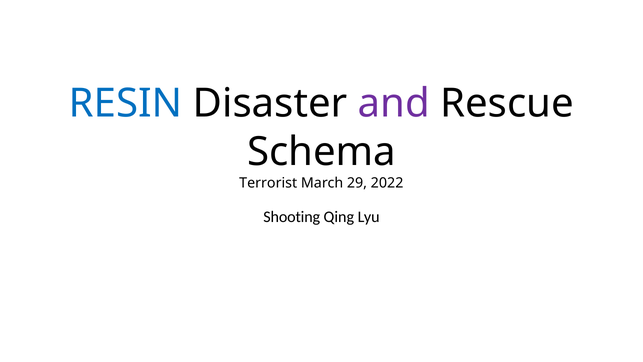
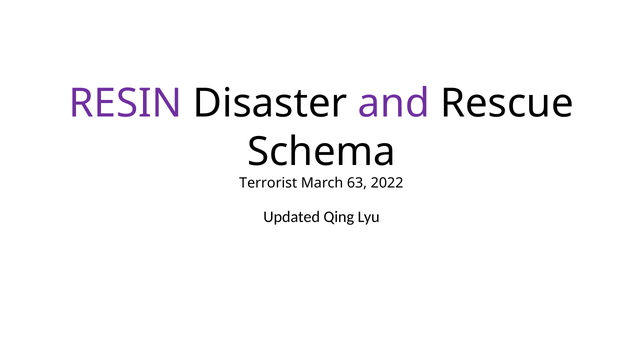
RESIN colour: blue -> purple
29: 29 -> 63
Shooting: Shooting -> Updated
